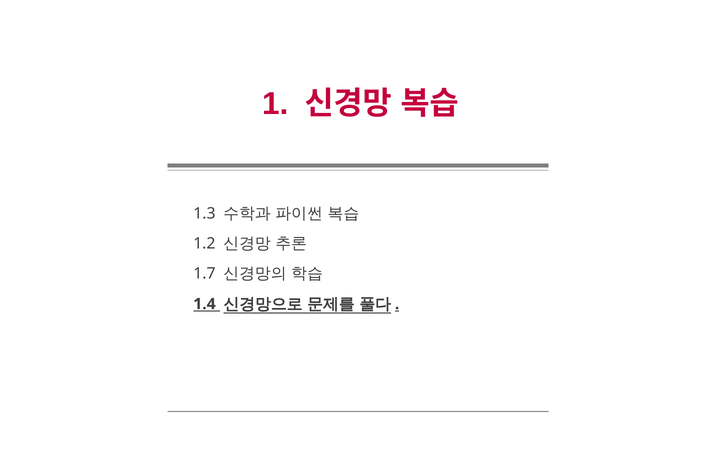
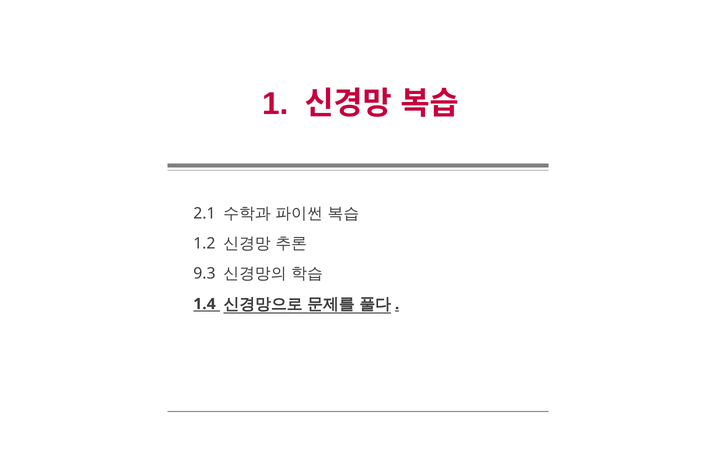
1.3: 1.3 -> 2.1
1.7: 1.7 -> 9.3
